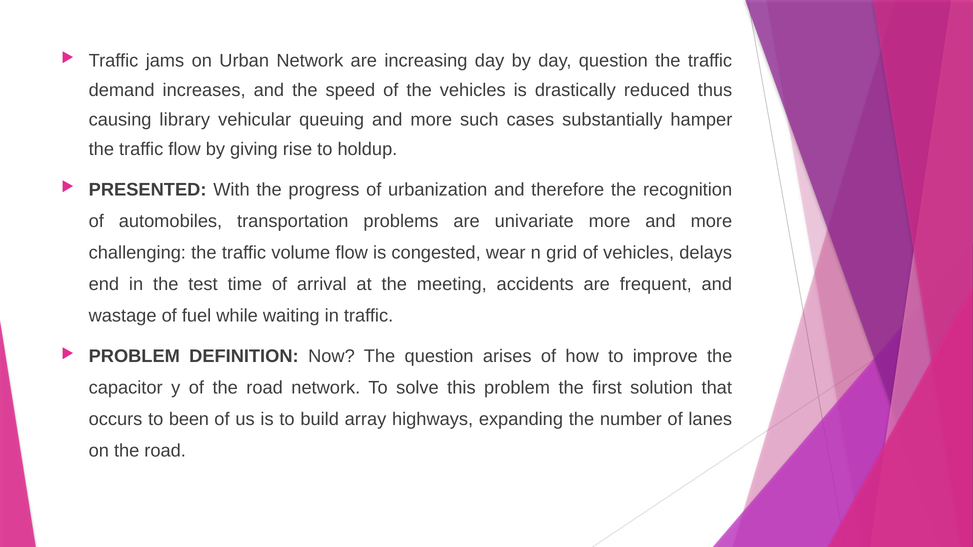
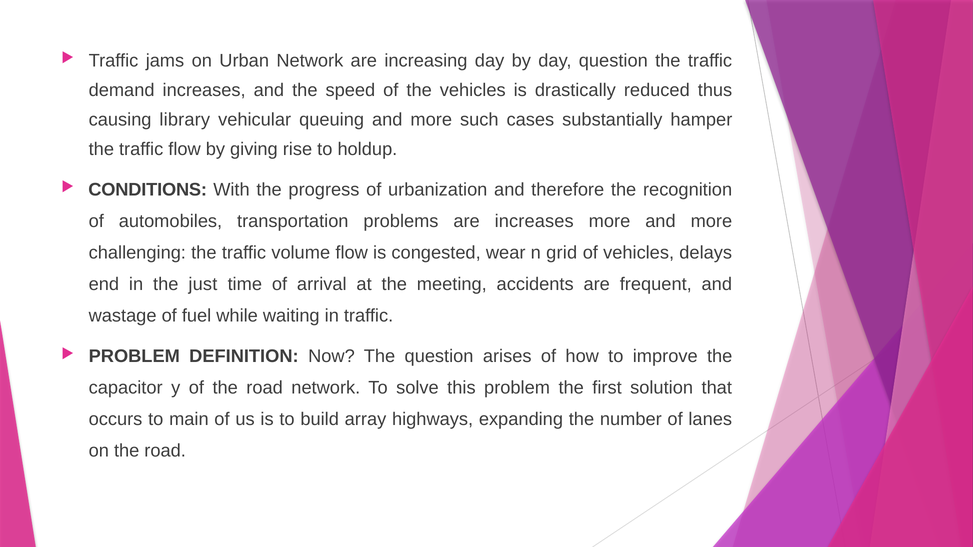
PRESENTED: PRESENTED -> CONDITIONS
are univariate: univariate -> increases
test: test -> just
been: been -> main
